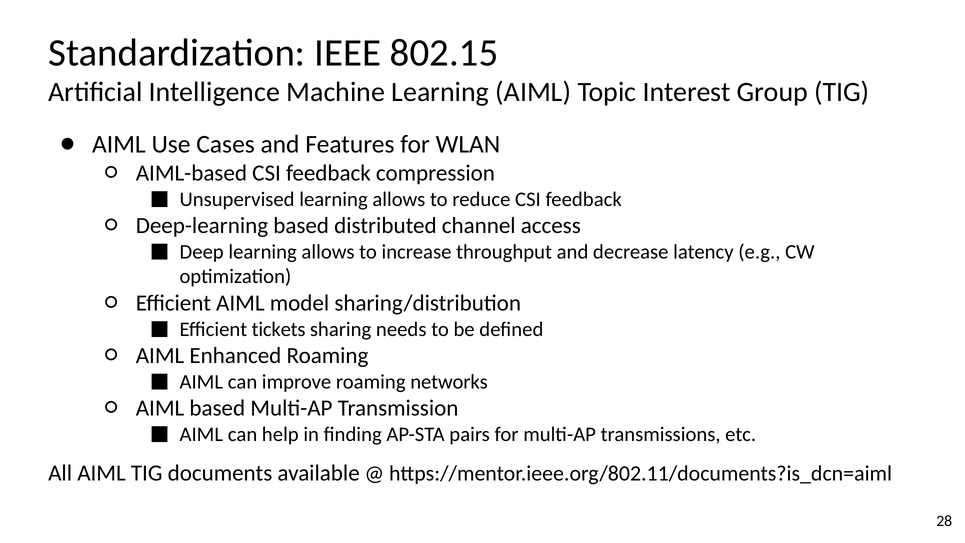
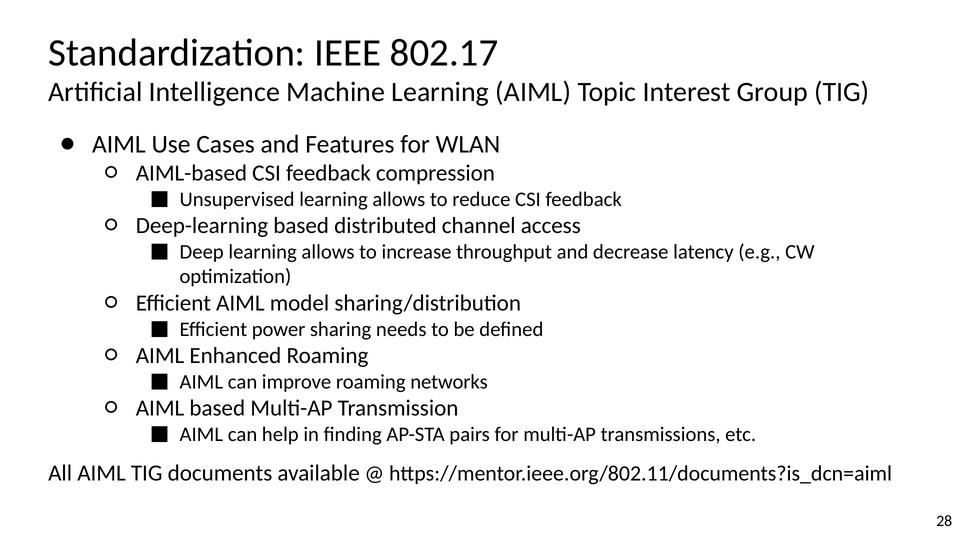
802.15: 802.15 -> 802.17
tickets: tickets -> power
